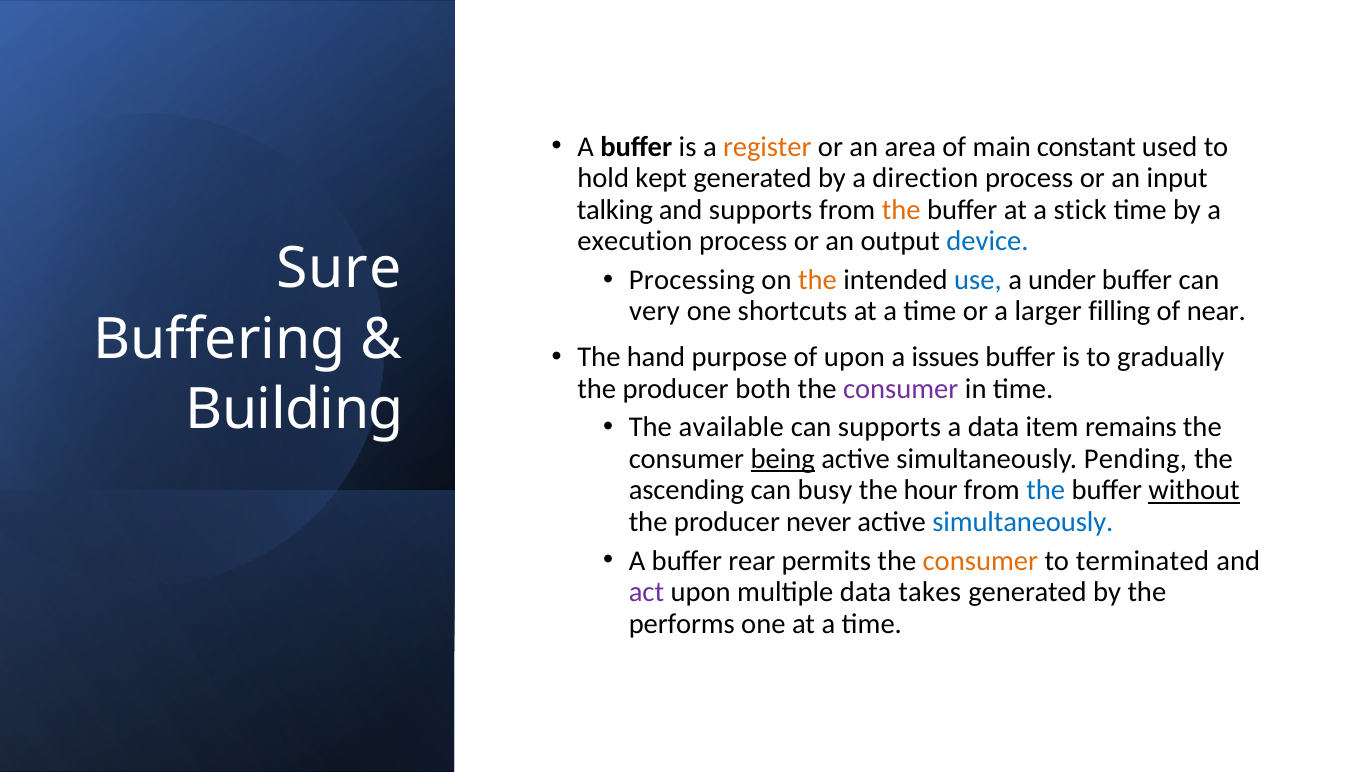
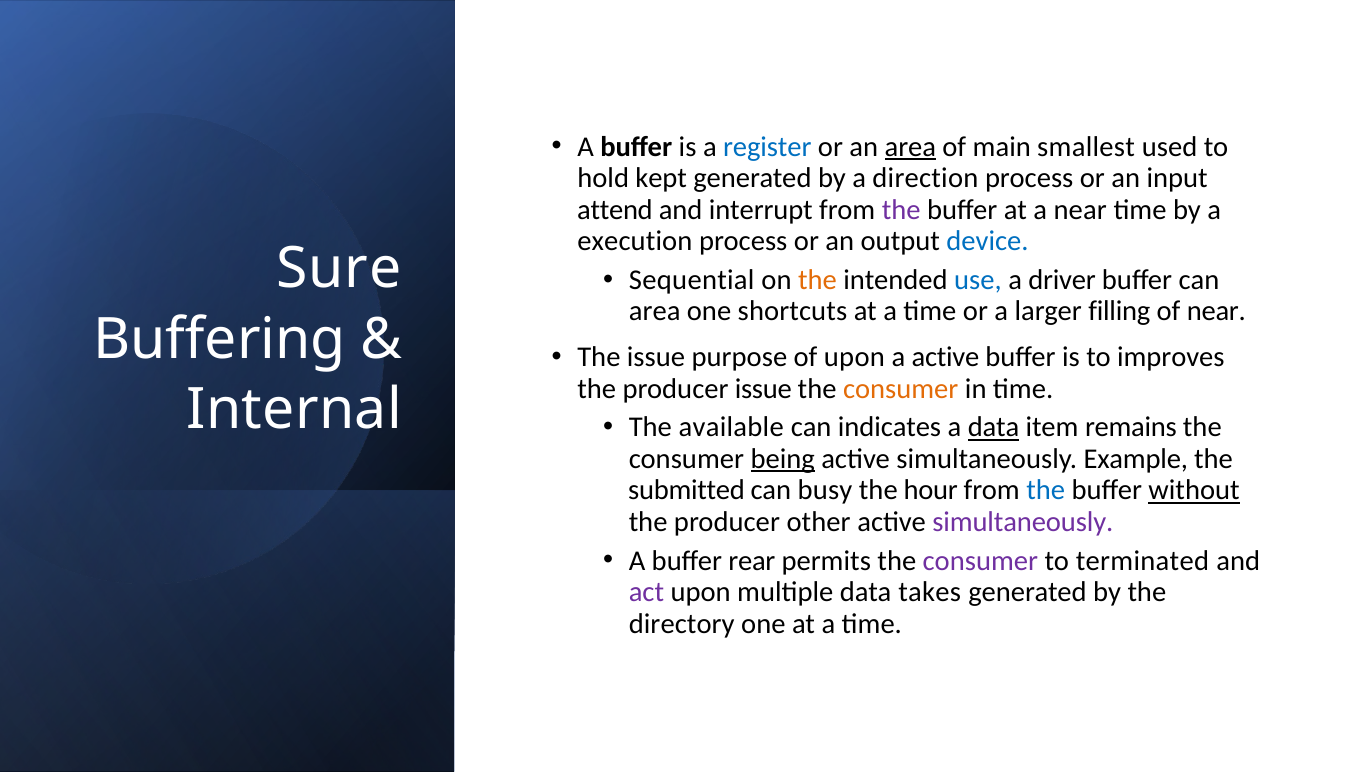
register colour: orange -> blue
area at (910, 147) underline: none -> present
constant: constant -> smallest
talking: talking -> attend
and supports: supports -> interrupt
the at (901, 210) colour: orange -> purple
a stick: stick -> near
Processing: Processing -> Sequential
under: under -> driver
very at (654, 311): very -> area
The hand: hand -> issue
a issues: issues -> active
gradually: gradually -> improves
producer both: both -> issue
consumer at (901, 389) colour: purple -> orange
Building: Building -> Internal
can supports: supports -> indicates
data at (994, 427) underline: none -> present
Pending: Pending -> Example
ascending: ascending -> submitted
never: never -> other
simultaneously at (1023, 522) colour: blue -> purple
consumer at (980, 561) colour: orange -> purple
performs: performs -> directory
